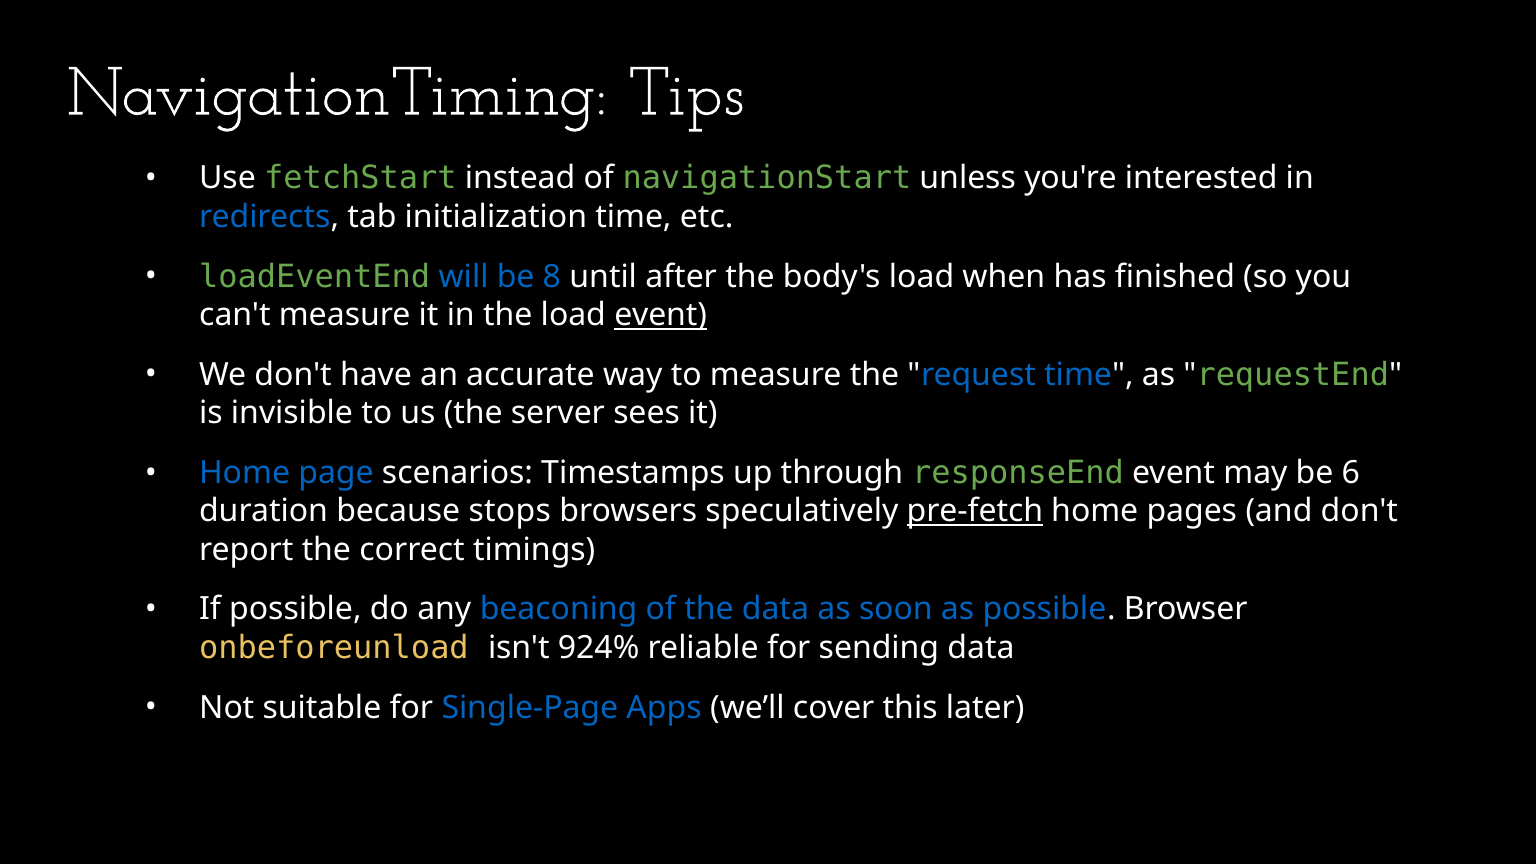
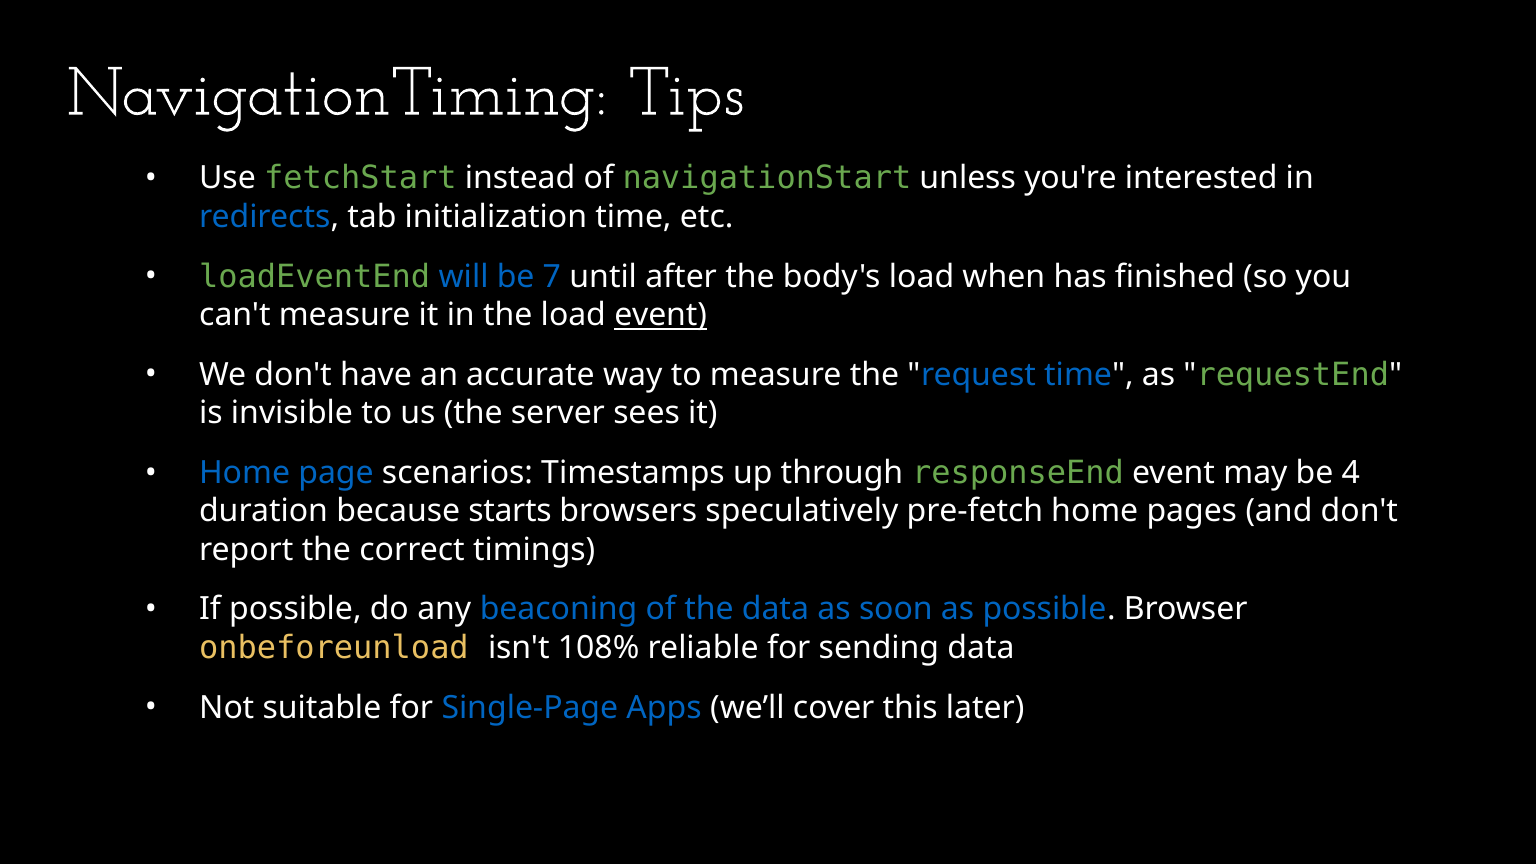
8: 8 -> 7
6: 6 -> 4
stops: stops -> starts
pre-fetch underline: present -> none
924%: 924% -> 108%
